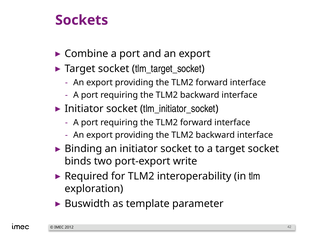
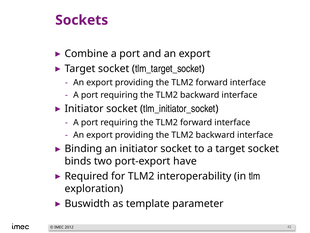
write: write -> have
